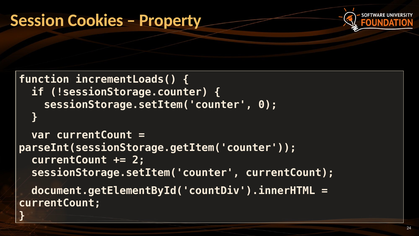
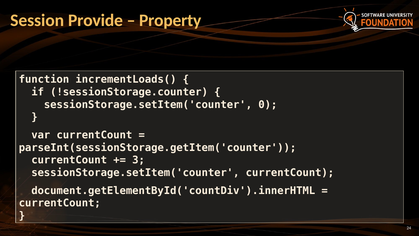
Cookies: Cookies -> Provide
2: 2 -> 3
